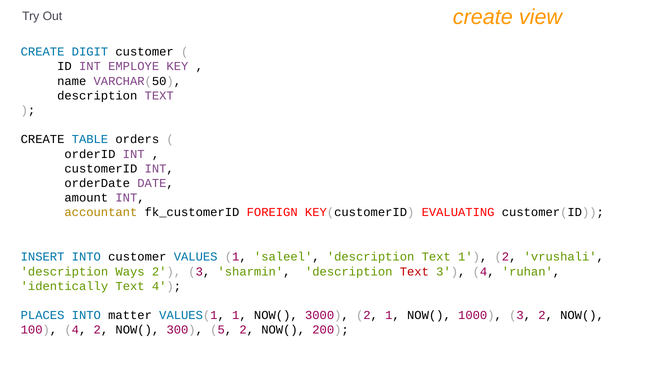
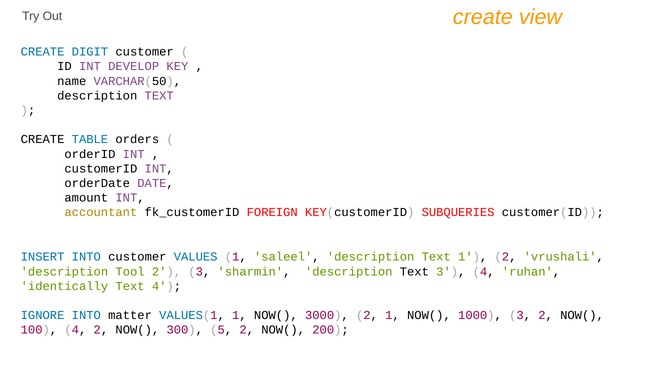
EMPLOYE: EMPLOYE -> DEVELOP
EVALUATING: EVALUATING -> SUBQUERIES
Ways: Ways -> Tool
Text at (414, 271) colour: red -> black
PLACES: PLACES -> IGNORE
